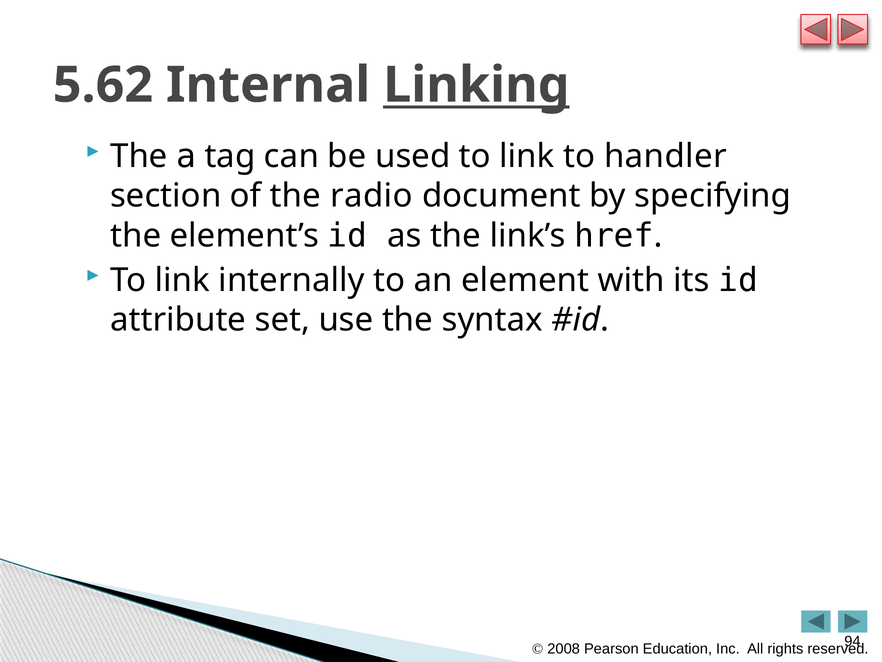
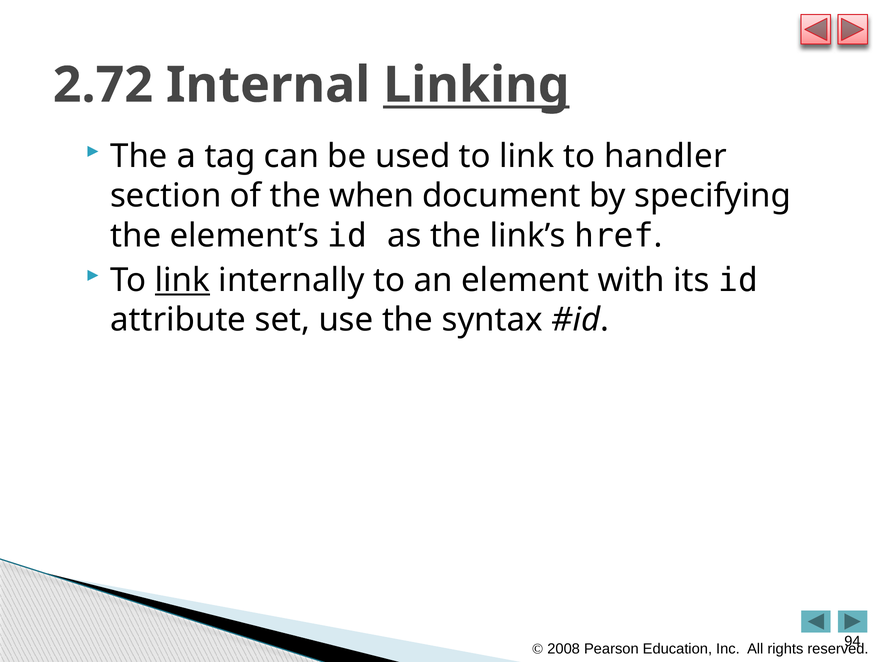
5.62: 5.62 -> 2.72
radio: radio -> when
link at (182, 280) underline: none -> present
